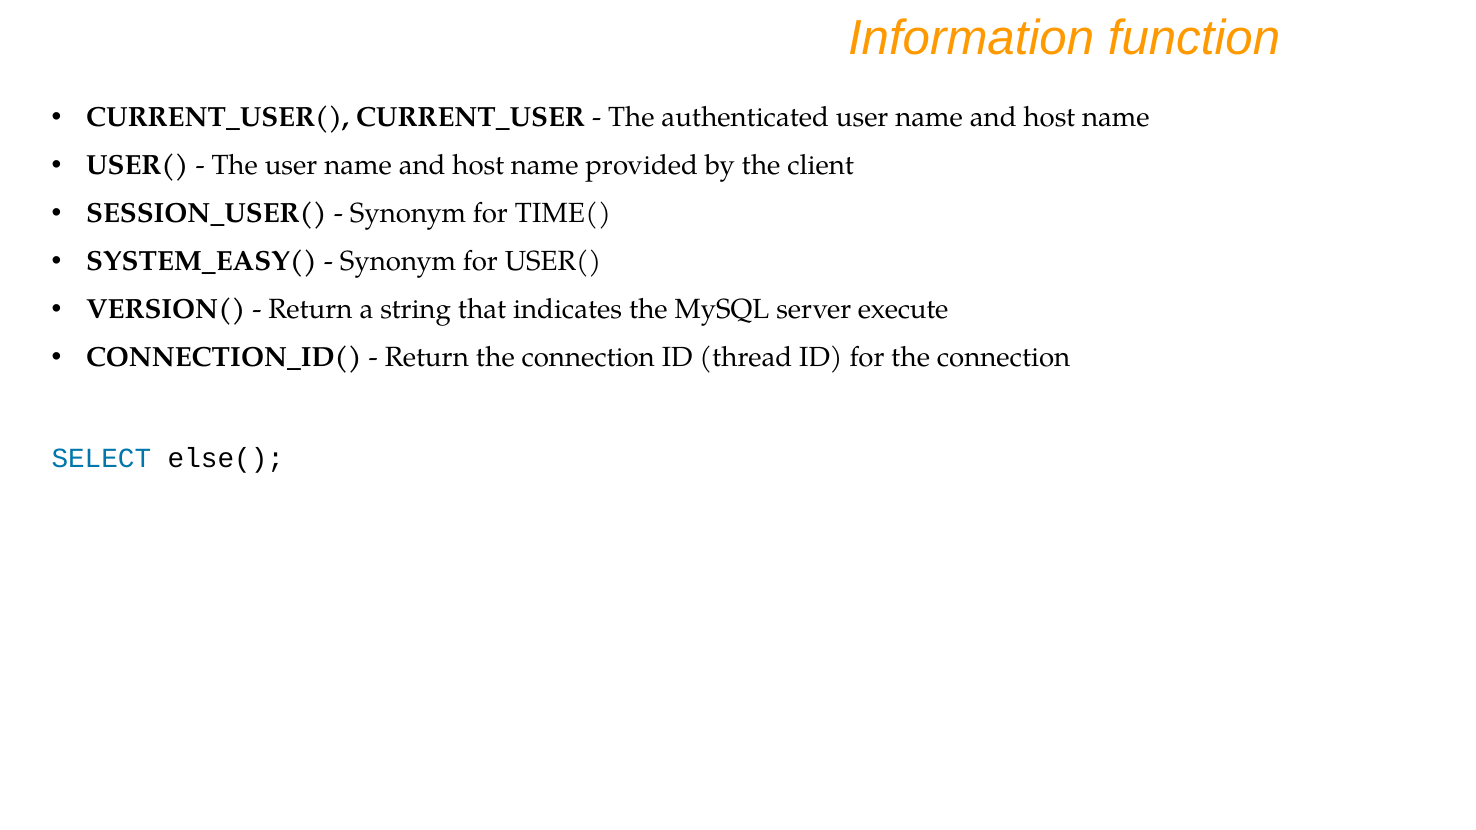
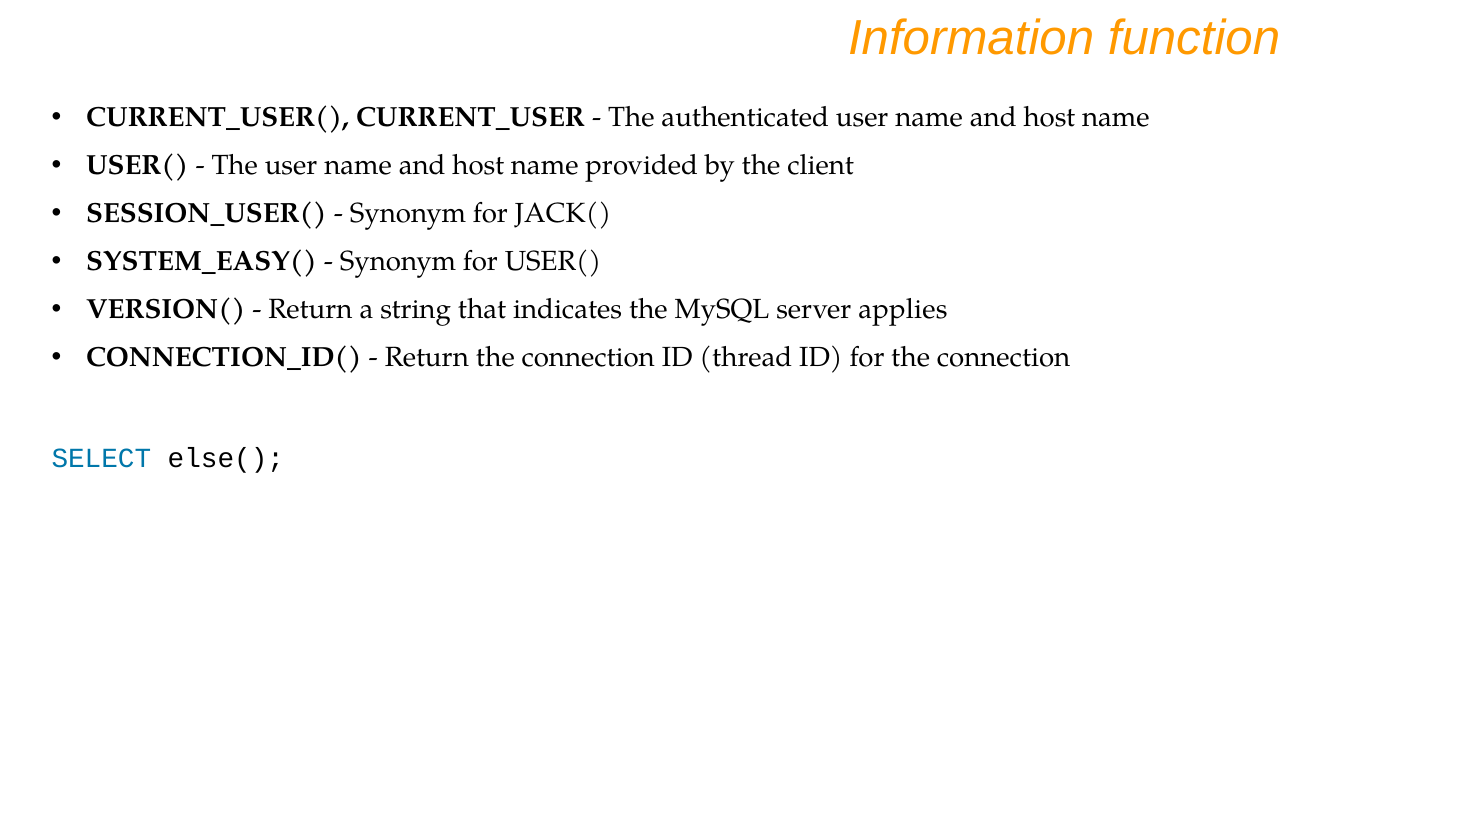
TIME(: TIME( -> JACK(
execute: execute -> applies
